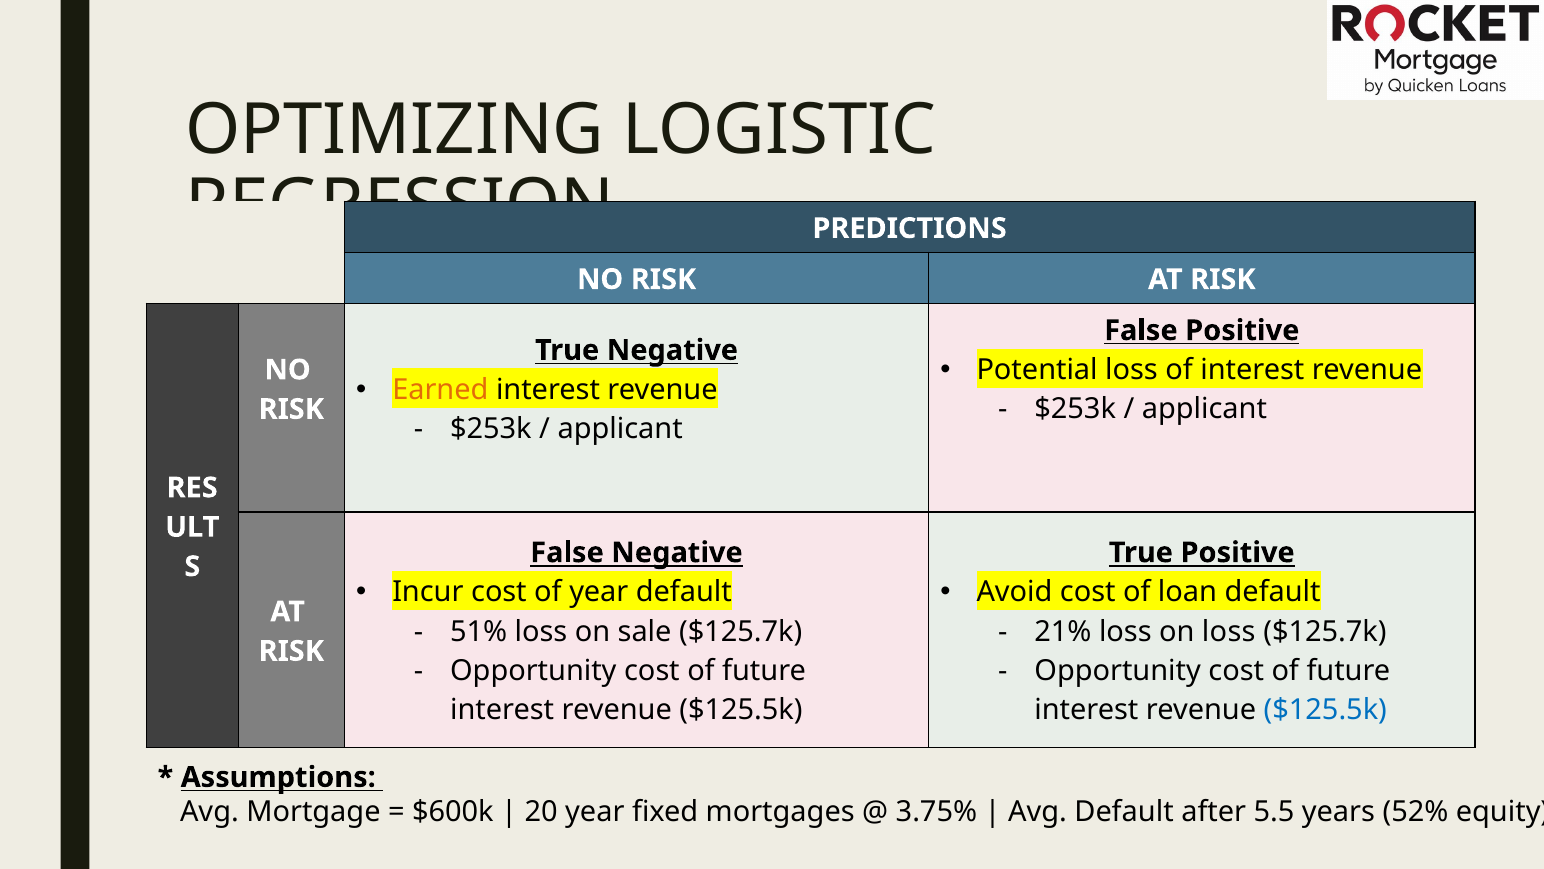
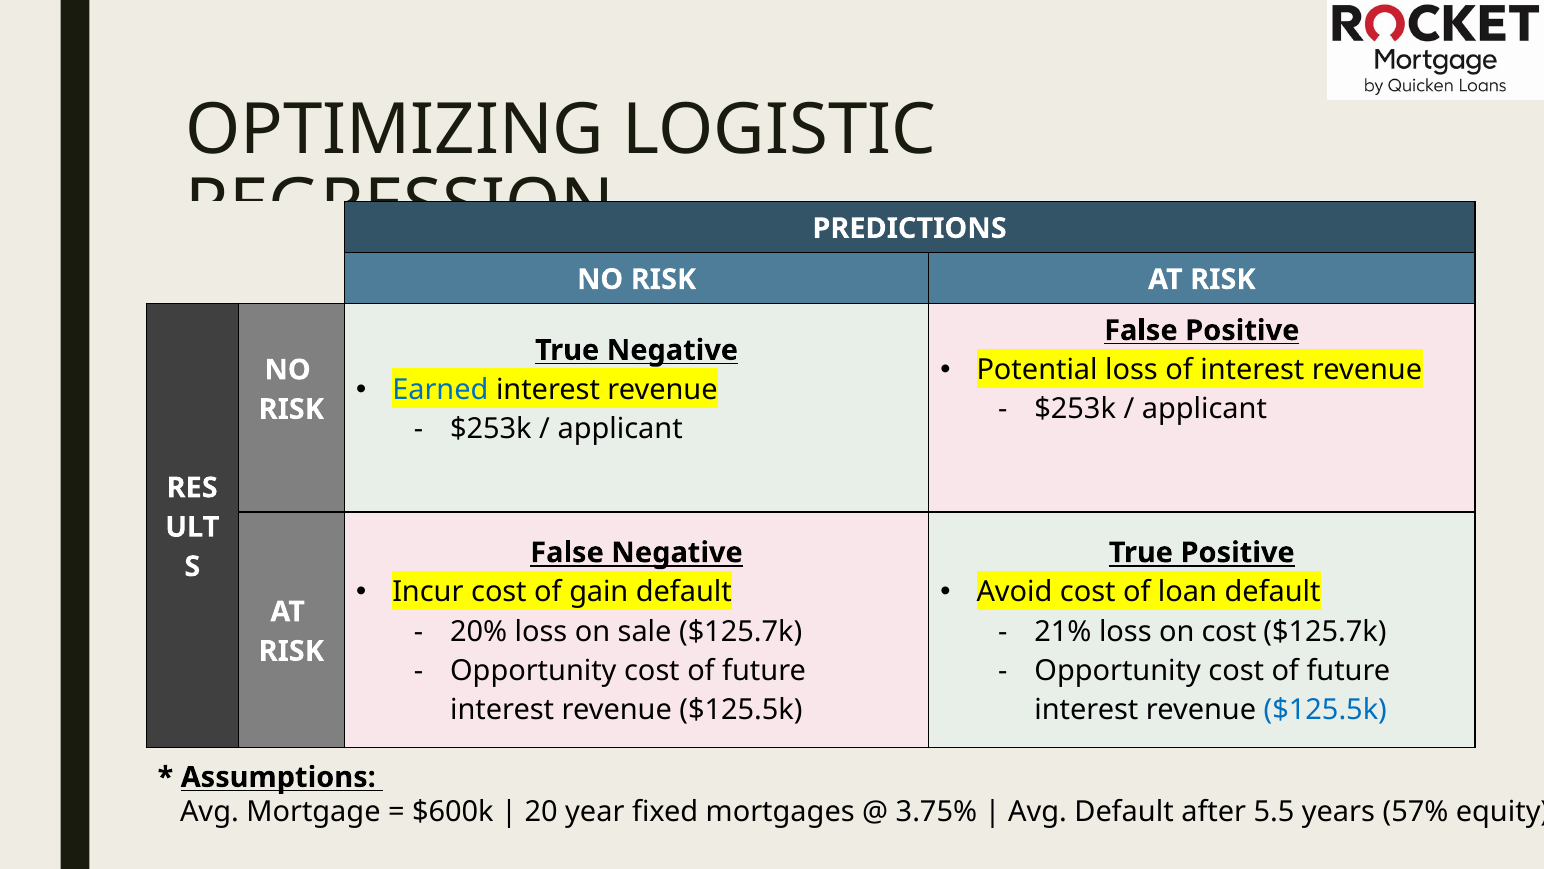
Earned colour: orange -> blue
of year: year -> gain
51%: 51% -> 20%
on loss: loss -> cost
52%: 52% -> 57%
